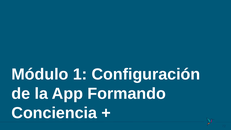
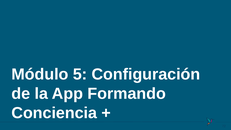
1: 1 -> 5
